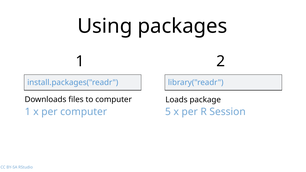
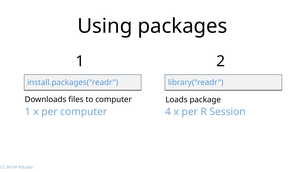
5: 5 -> 4
